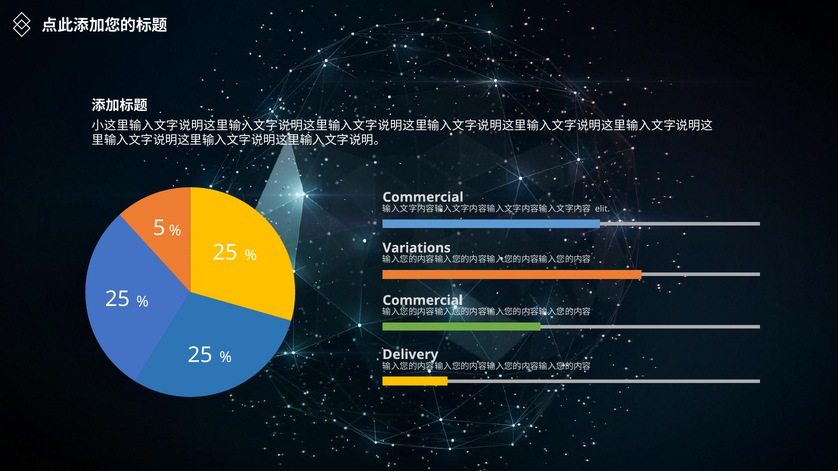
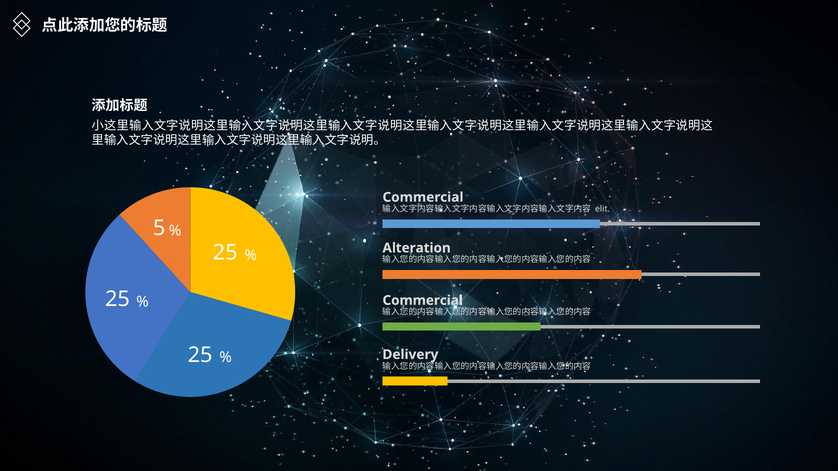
Variations: Variations -> Alteration
